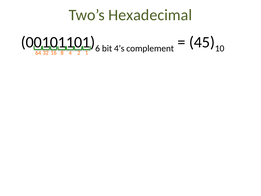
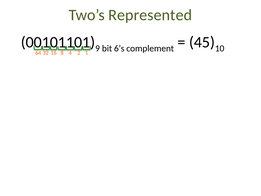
Hexadecimal: Hexadecimal -> Represented
6: 6 -> 9
4’s: 4’s -> 6’s
